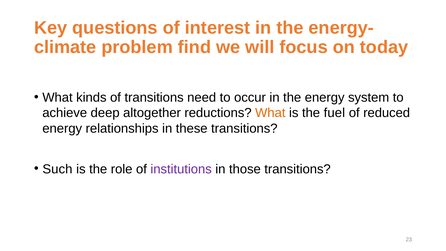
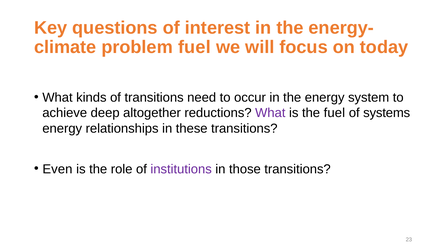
problem find: find -> fuel
What at (270, 113) colour: orange -> purple
reduced: reduced -> systems
Such: Such -> Even
